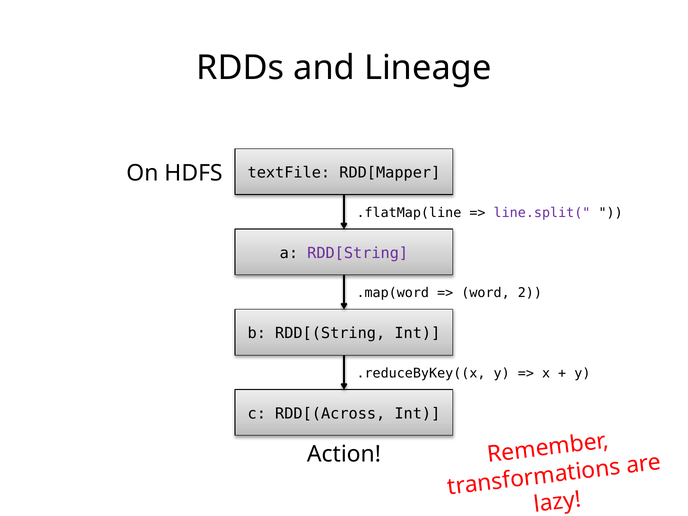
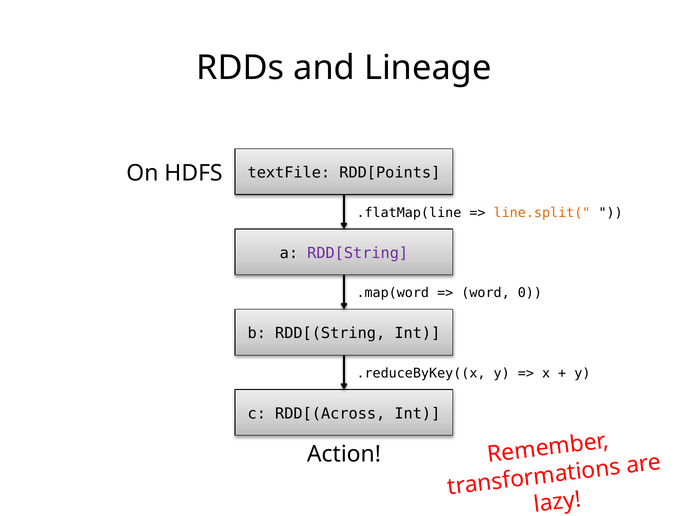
RDD[Mapper: RDD[Mapper -> RDD[Points
line.split( colour: purple -> orange
2: 2 -> 0
